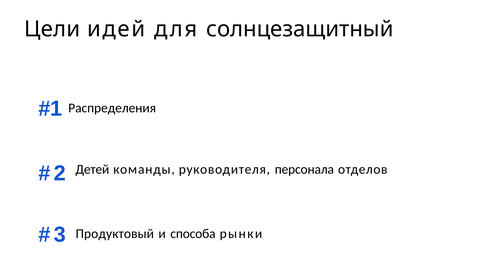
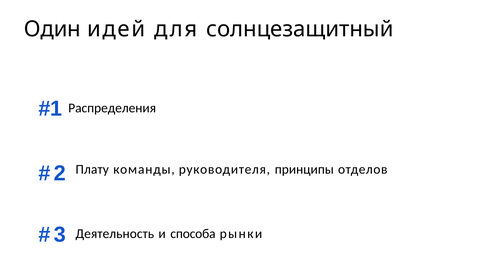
Цели: Цели -> Один
Детей: Детей -> Плату
персонала: персонала -> принципы
Продуктовый: Продуктовый -> Деятельность
